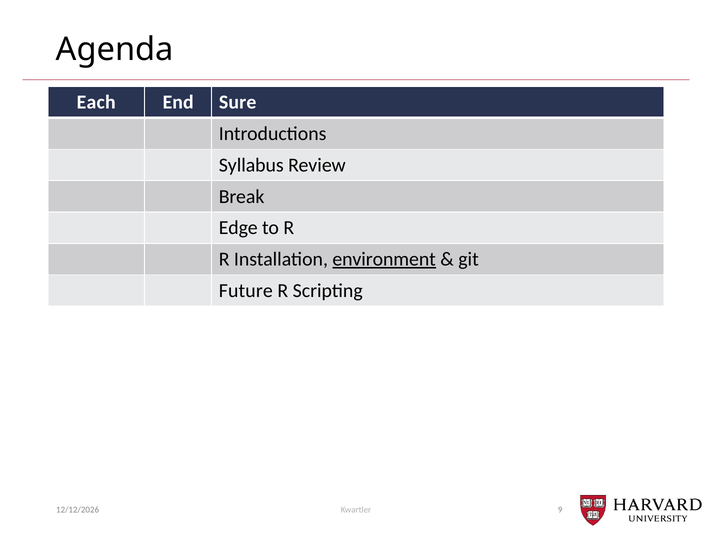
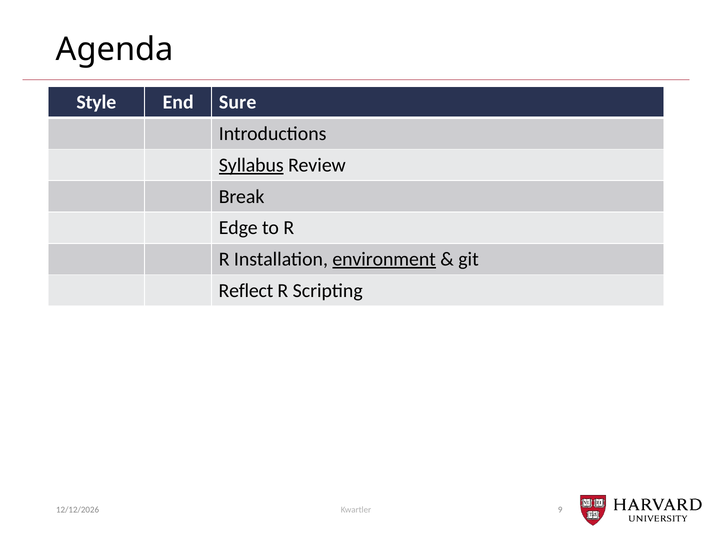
Each: Each -> Style
Syllabus underline: none -> present
Future: Future -> Reflect
